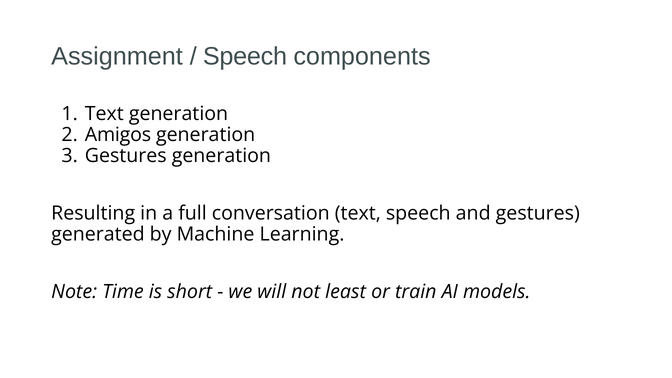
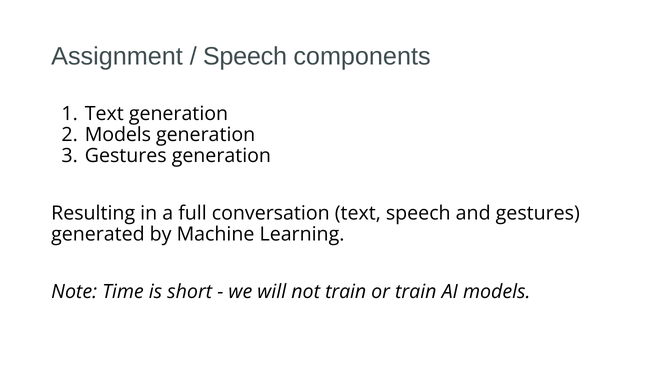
Amigos at (118, 135): Amigos -> Models
not least: least -> train
